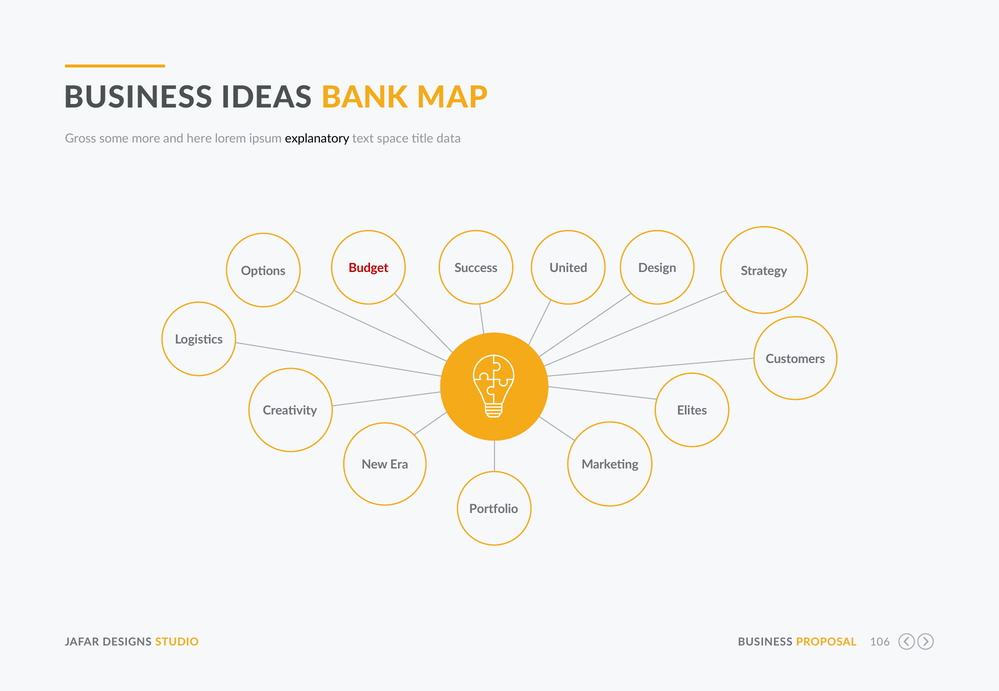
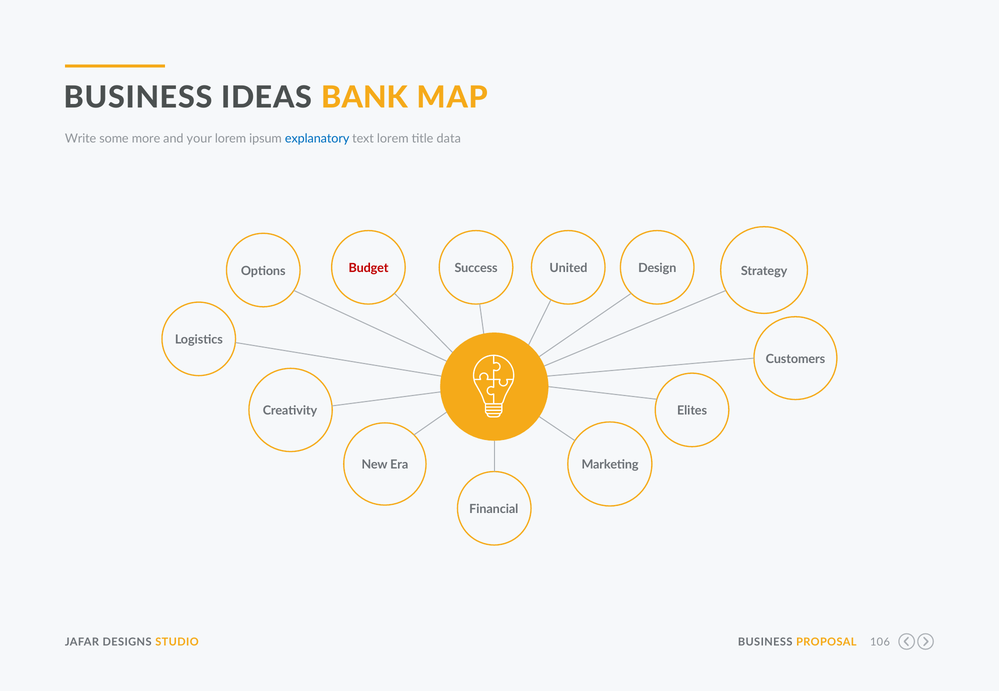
Gross: Gross -> Write
here: here -> your
explanatory colour: black -> blue
text space: space -> lorem
Portfolio: Portfolio -> Financial
